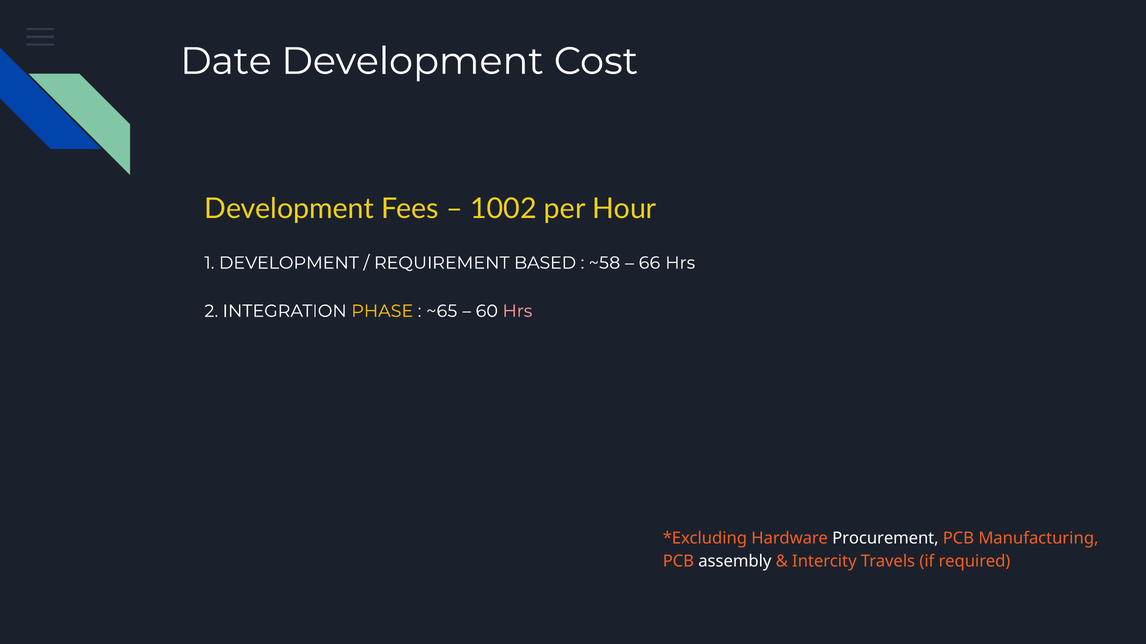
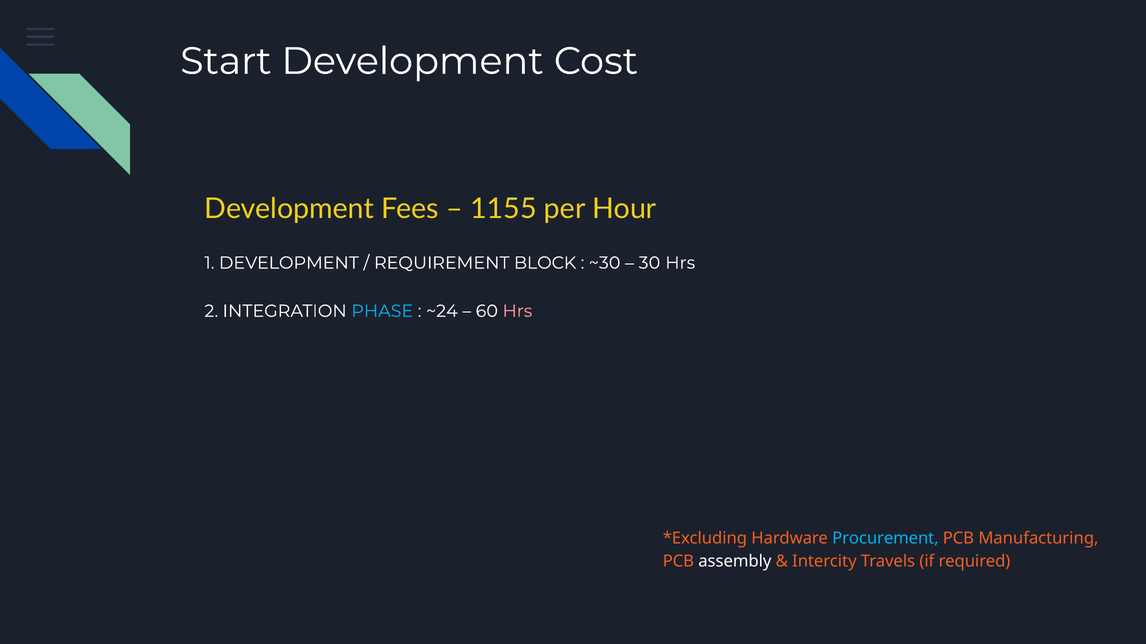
Date: Date -> Start
1002: 1002 -> 1155
BASED: BASED -> BLOCK
~58: ~58 -> ~30
66: 66 -> 30
PHASE colour: yellow -> light blue
~65: ~65 -> ~24
Procurement colour: white -> light blue
